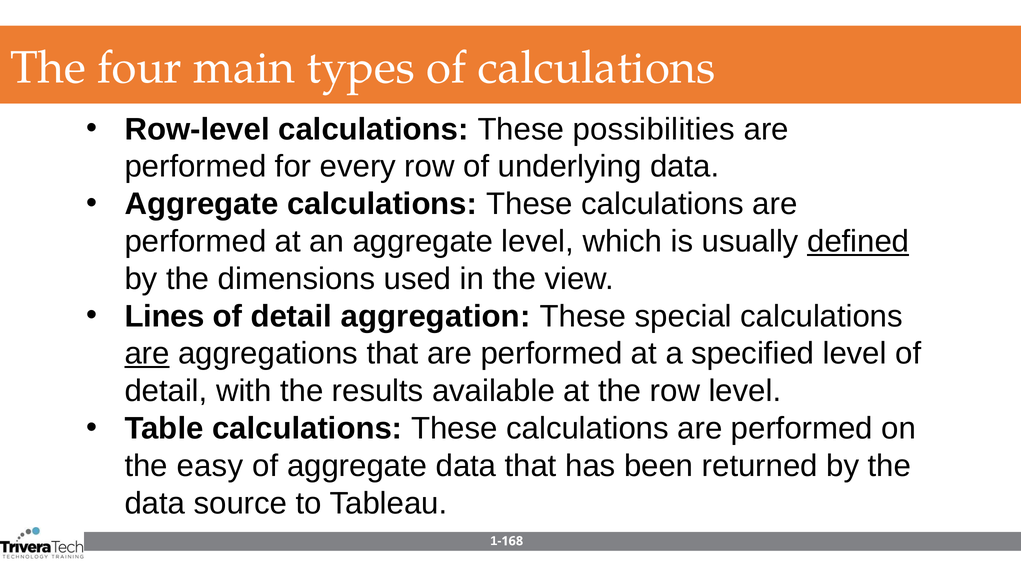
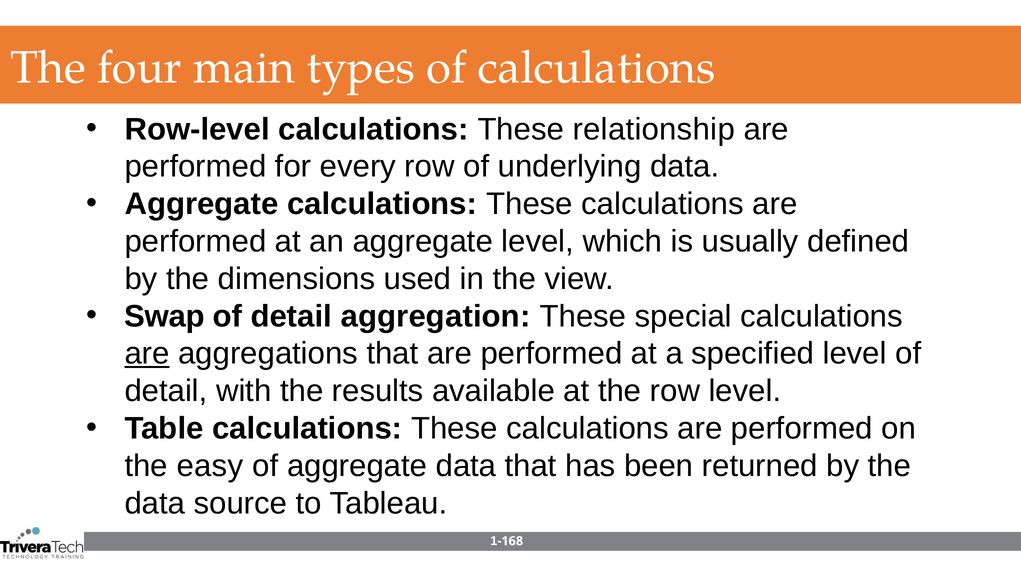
possibilities: possibilities -> relationship
defined underline: present -> none
Lines: Lines -> Swap
